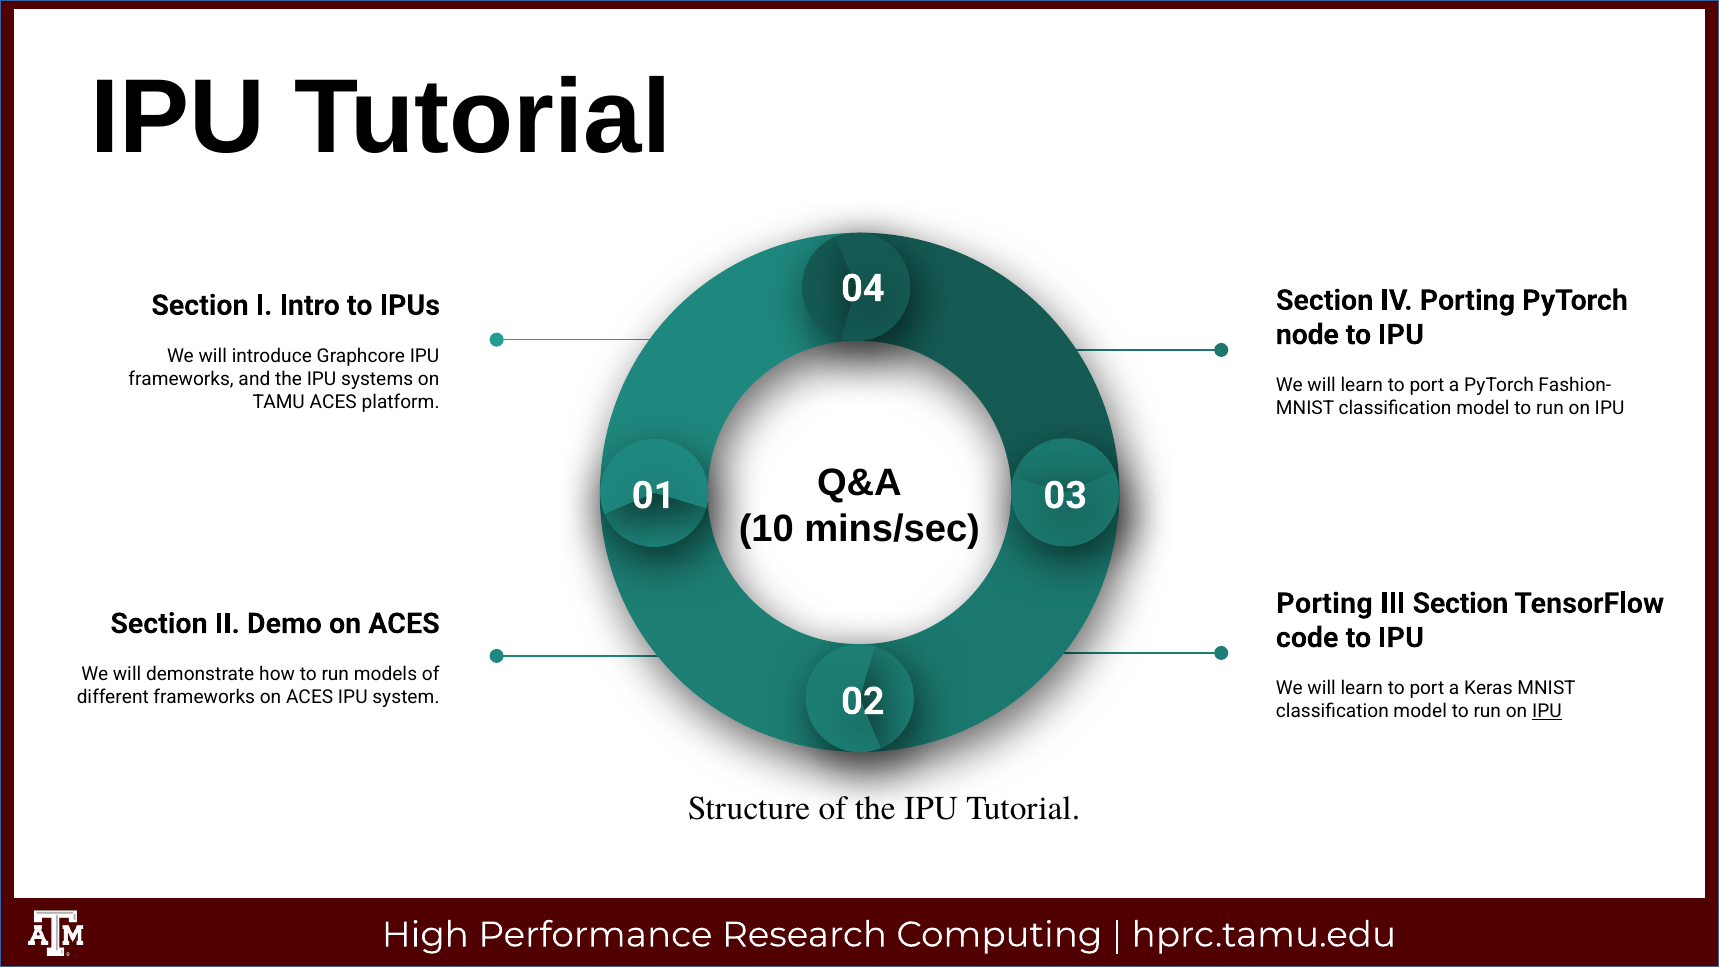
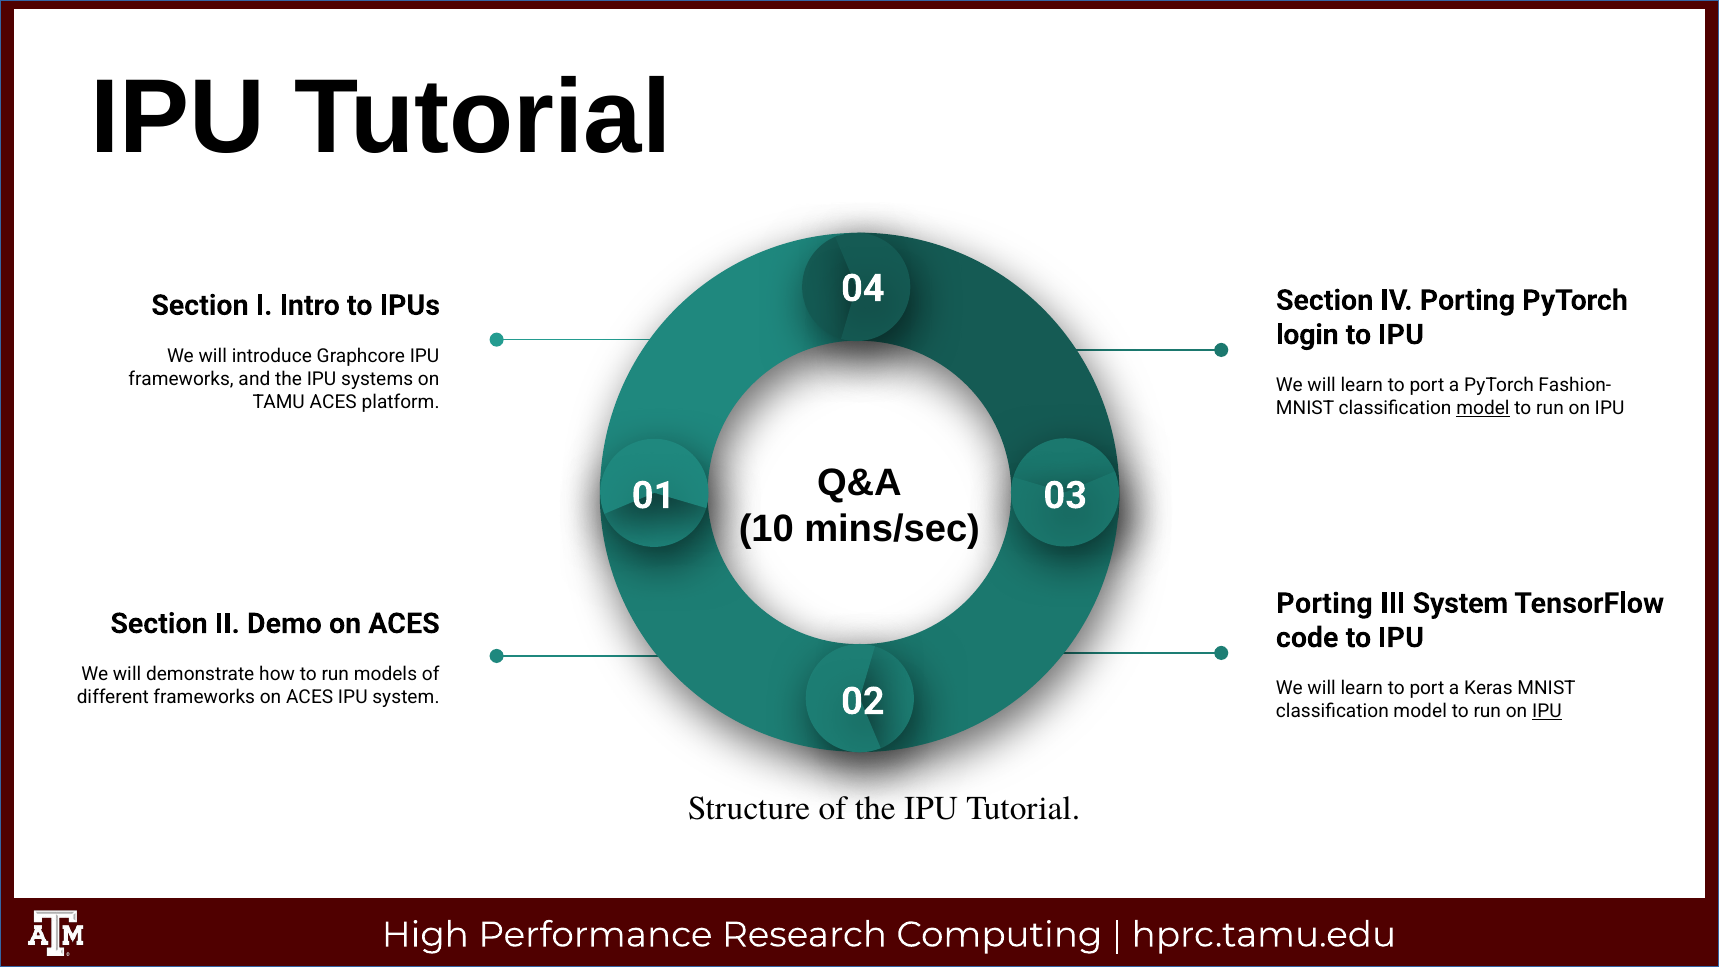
node: node -> login
model at (1483, 408) underline: none -> present
III Section: Section -> System
